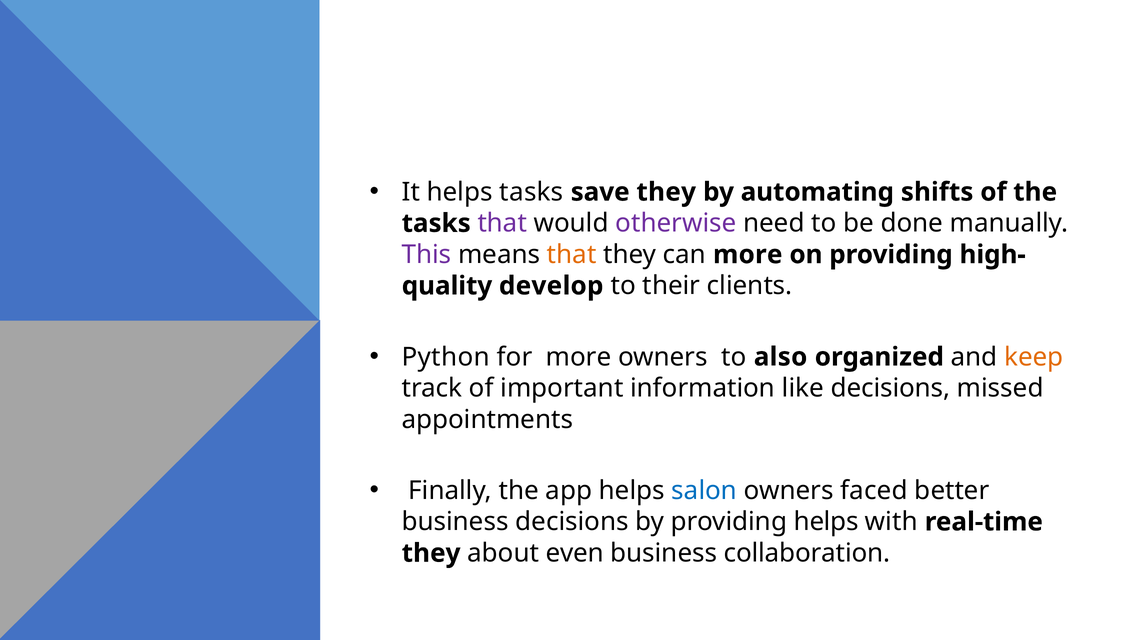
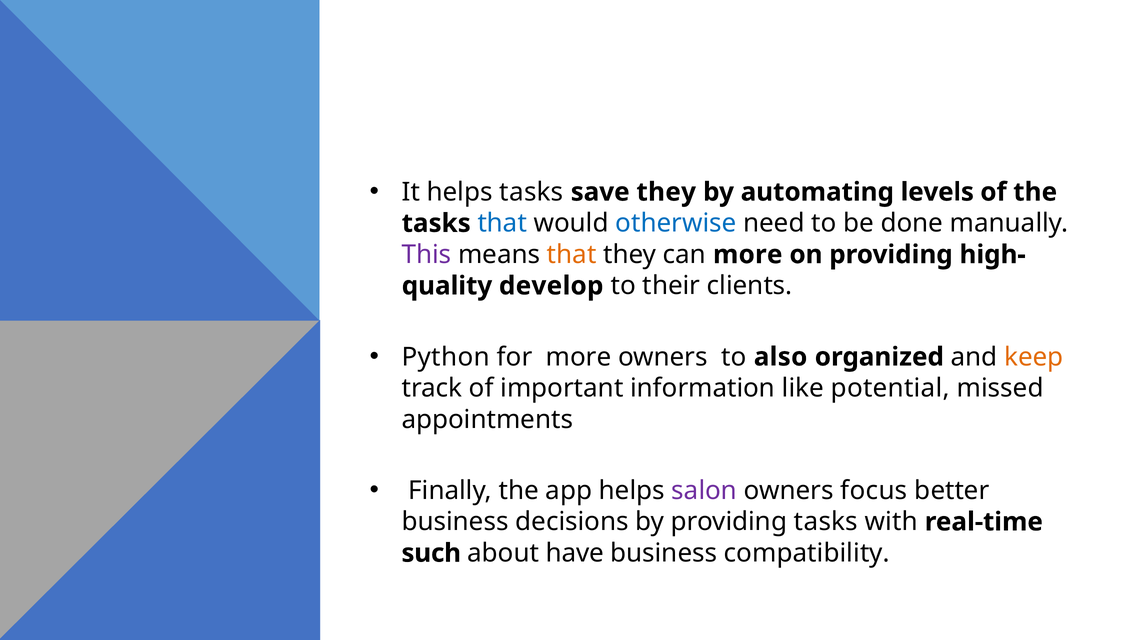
shifts: shifts -> levels
that at (502, 223) colour: purple -> blue
otherwise colour: purple -> blue
like decisions: decisions -> potential
salon colour: blue -> purple
faced: faced -> focus
providing helps: helps -> tasks
they at (431, 553): they -> such
even: even -> have
collaboration: collaboration -> compatibility
